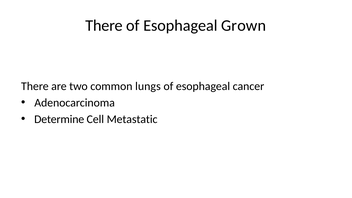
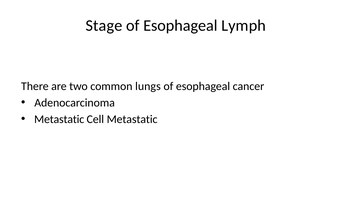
There at (104, 26): There -> Stage
Grown: Grown -> Lymph
Determine at (59, 119): Determine -> Metastatic
